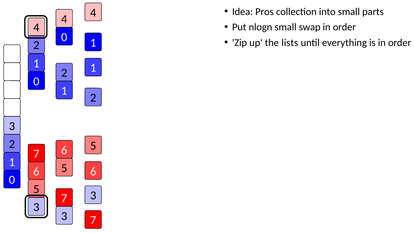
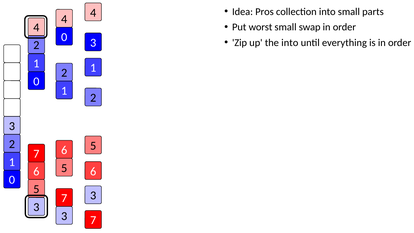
nlogn: nlogn -> worst
1 at (93, 43): 1 -> 3
the lists: lists -> into
